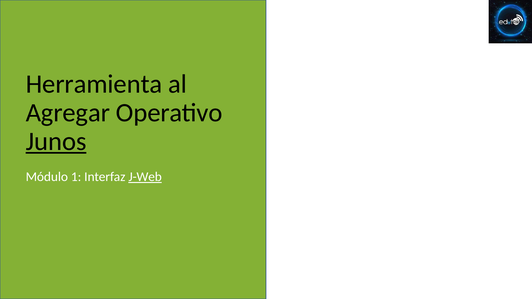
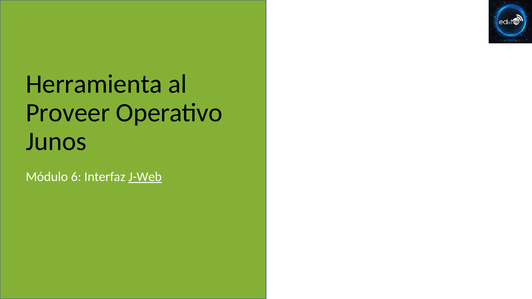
Agregar: Agregar -> Proveer
Junos underline: present -> none
1: 1 -> 6
